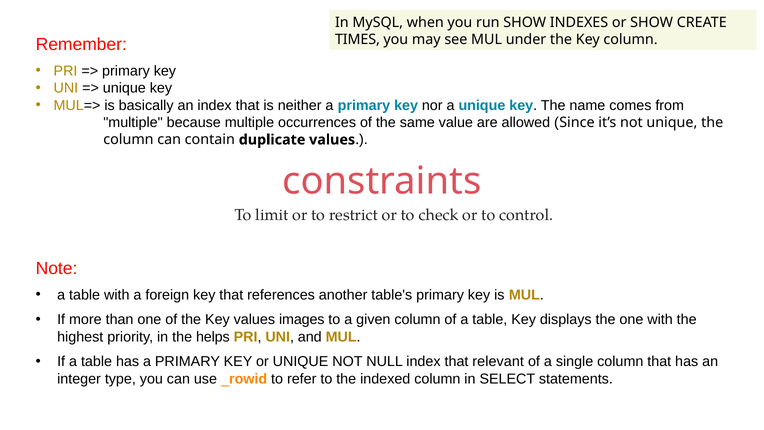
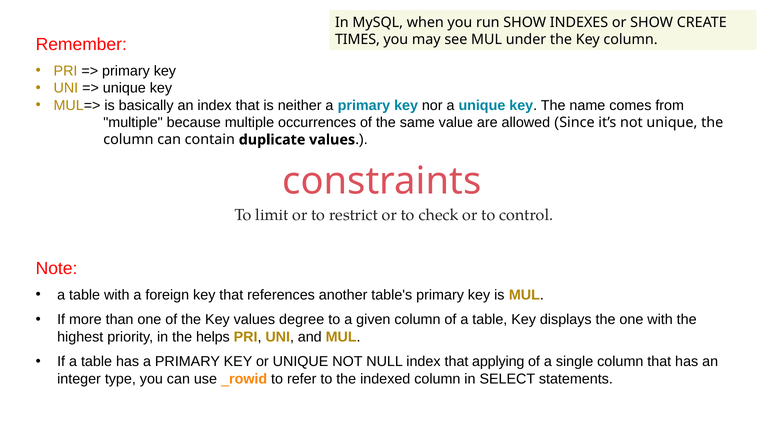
images: images -> degree
relevant: relevant -> applying
